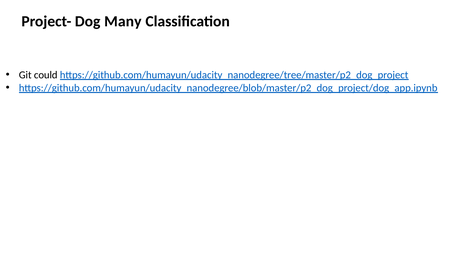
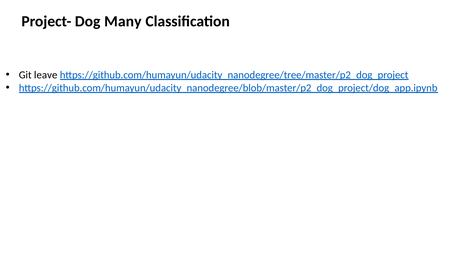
could: could -> leave
